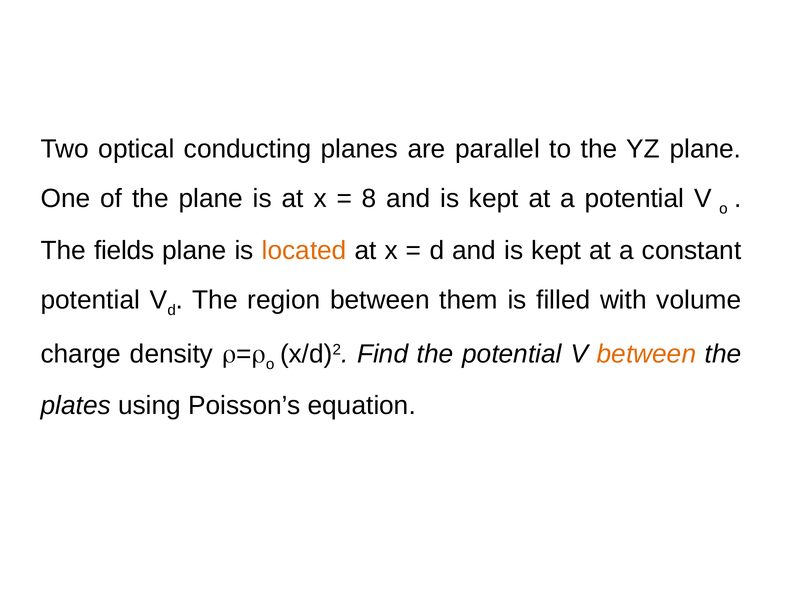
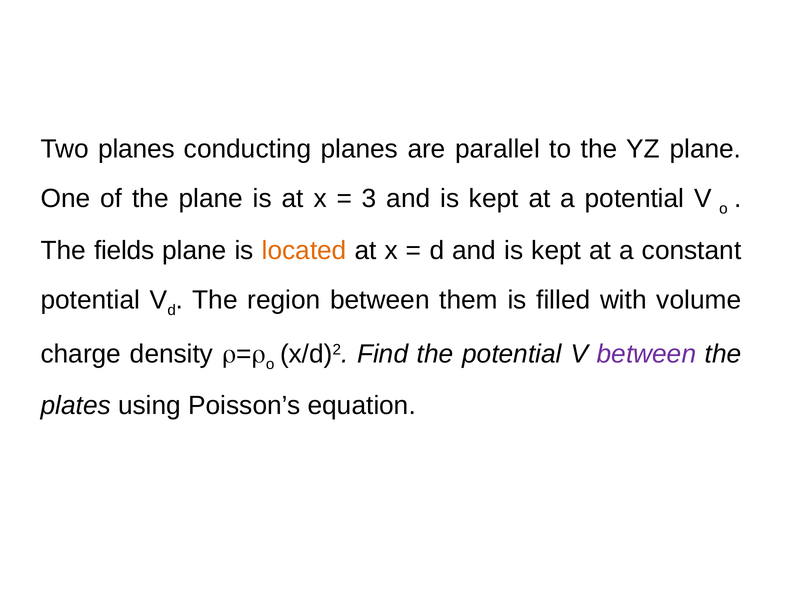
Two optical: optical -> planes
8: 8 -> 3
between at (647, 354) colour: orange -> purple
